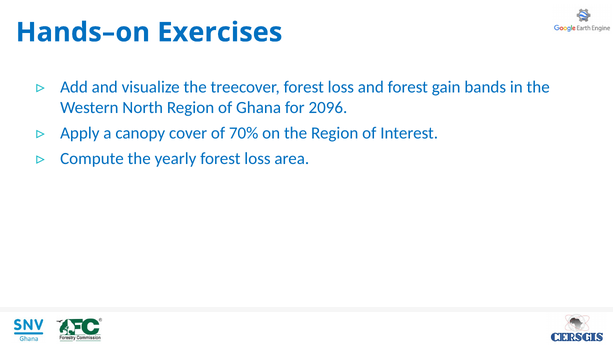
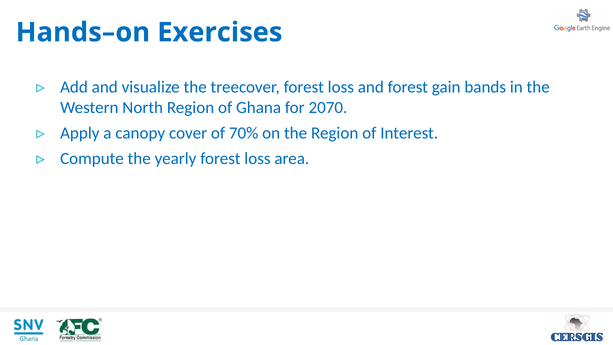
2096: 2096 -> 2070
